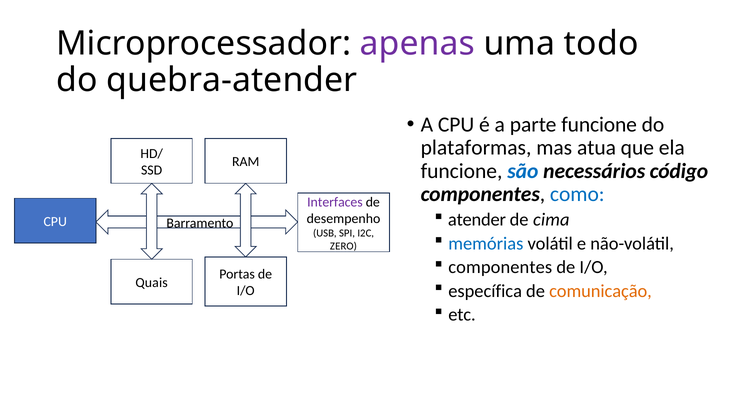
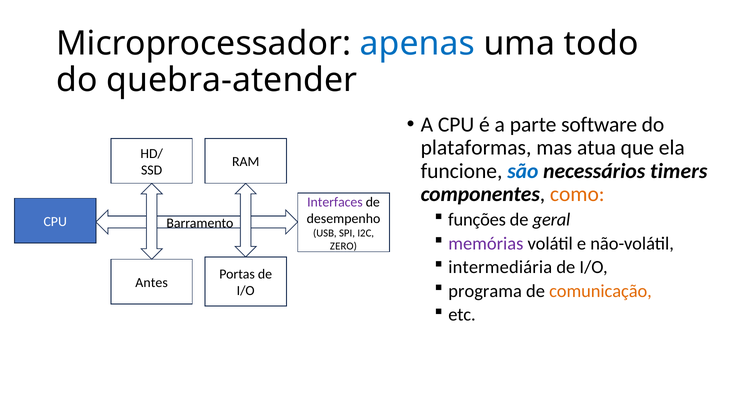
apenas colour: purple -> blue
parte funcione: funcione -> software
código: código -> timers
como colour: blue -> orange
atender: atender -> funções
cima: cima -> geral
memórias colour: blue -> purple
componentes at (500, 267): componentes -> intermediária
Quais: Quais -> Antes
específica: específica -> programa
